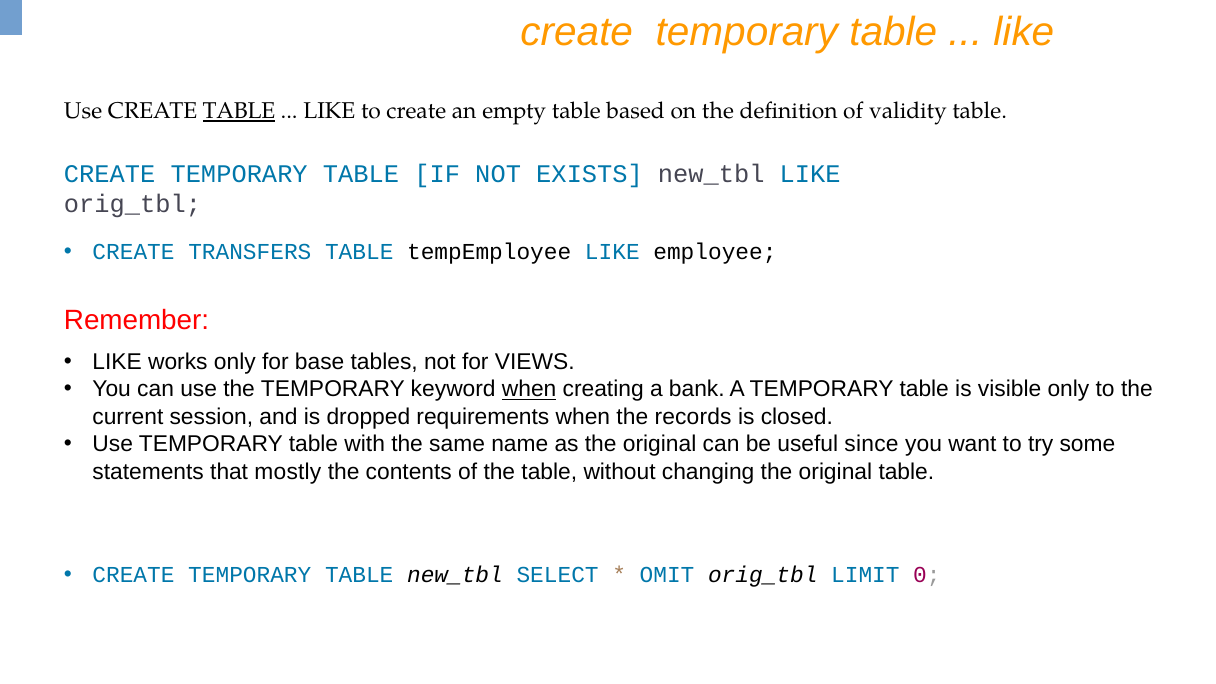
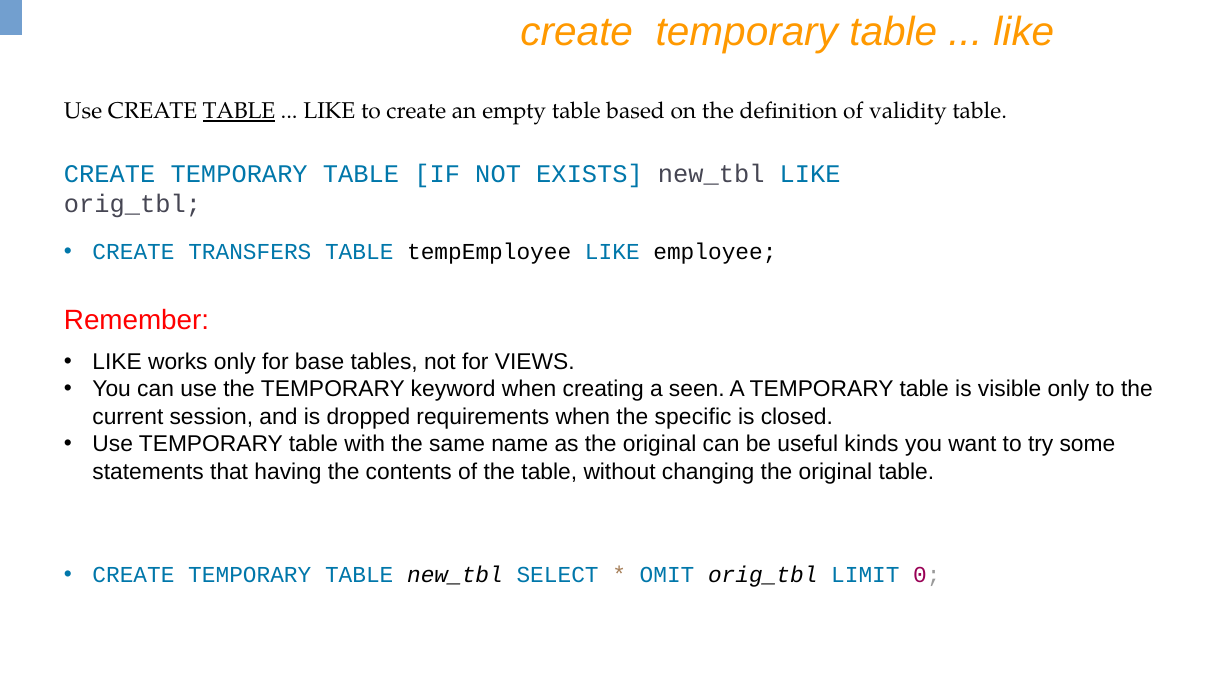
when at (529, 389) underline: present -> none
bank: bank -> seen
records: records -> specific
since: since -> kinds
mostly: mostly -> having
